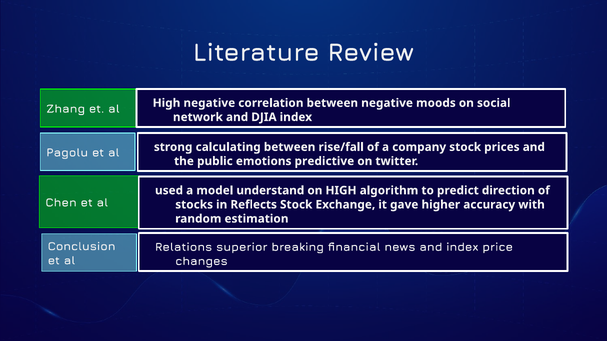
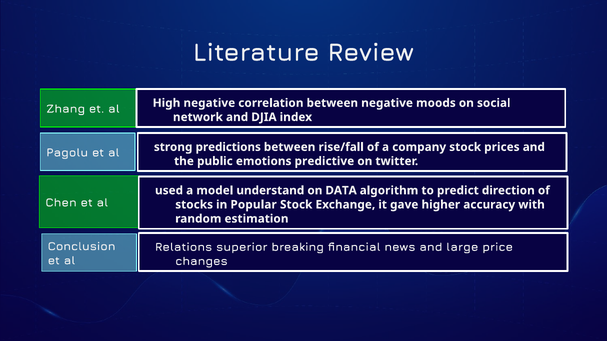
calculating: calculating -> predictions
on HIGH: HIGH -> DATA
Reflects: Reflects -> Popular
and index: index -> large
